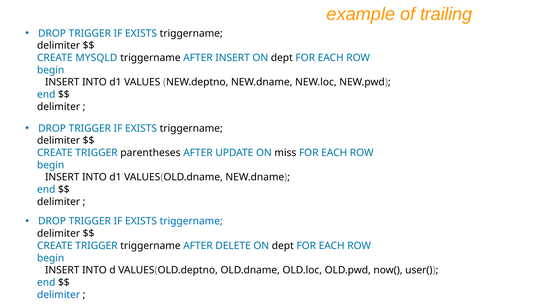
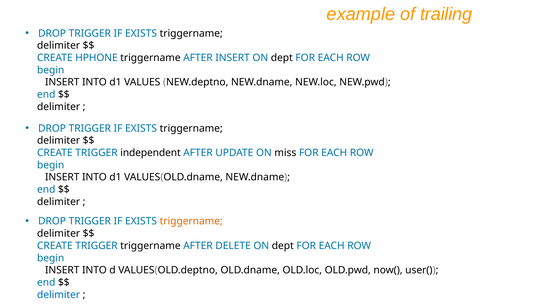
MYSQLD: MYSQLD -> HPHONE
parentheses: parentheses -> independent
triggername at (191, 221) colour: blue -> orange
